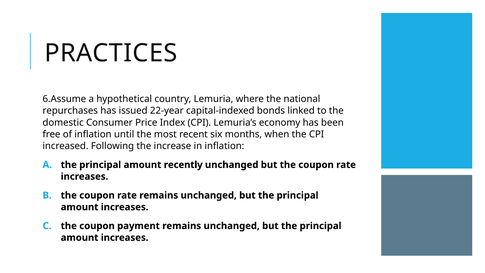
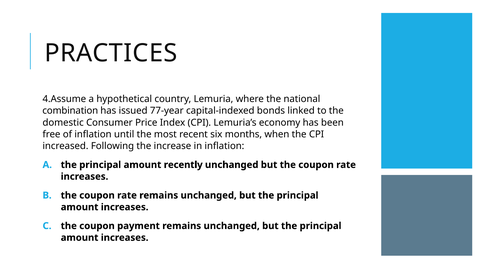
6.Assume: 6.Assume -> 4.Assume
repurchases: repurchases -> combination
22-year: 22-year -> 77-year
